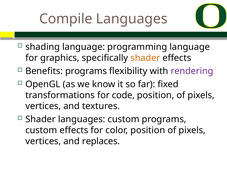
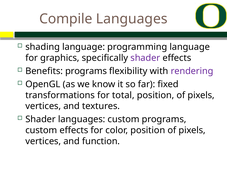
shader at (145, 58) colour: orange -> purple
code: code -> total
replaces: replaces -> function
